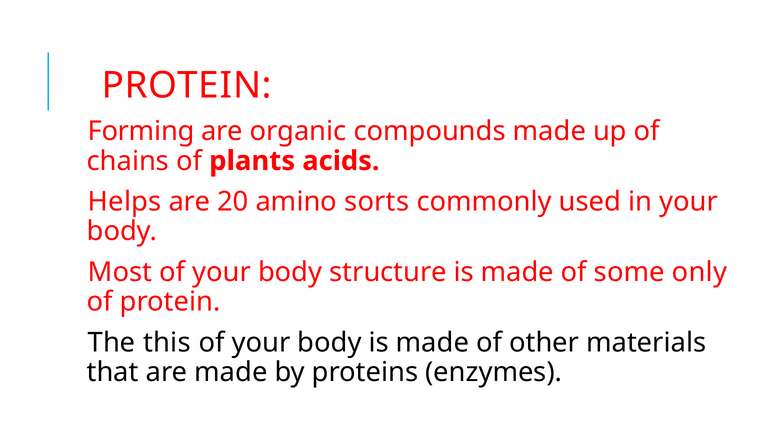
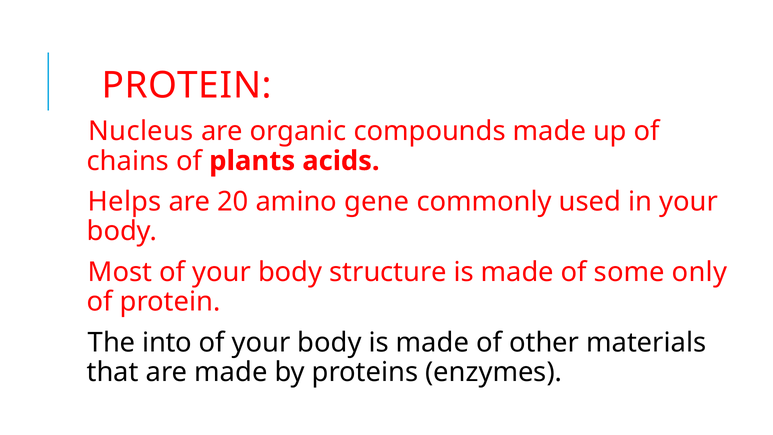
Forming: Forming -> Nucleus
sorts: sorts -> gene
this: this -> into
